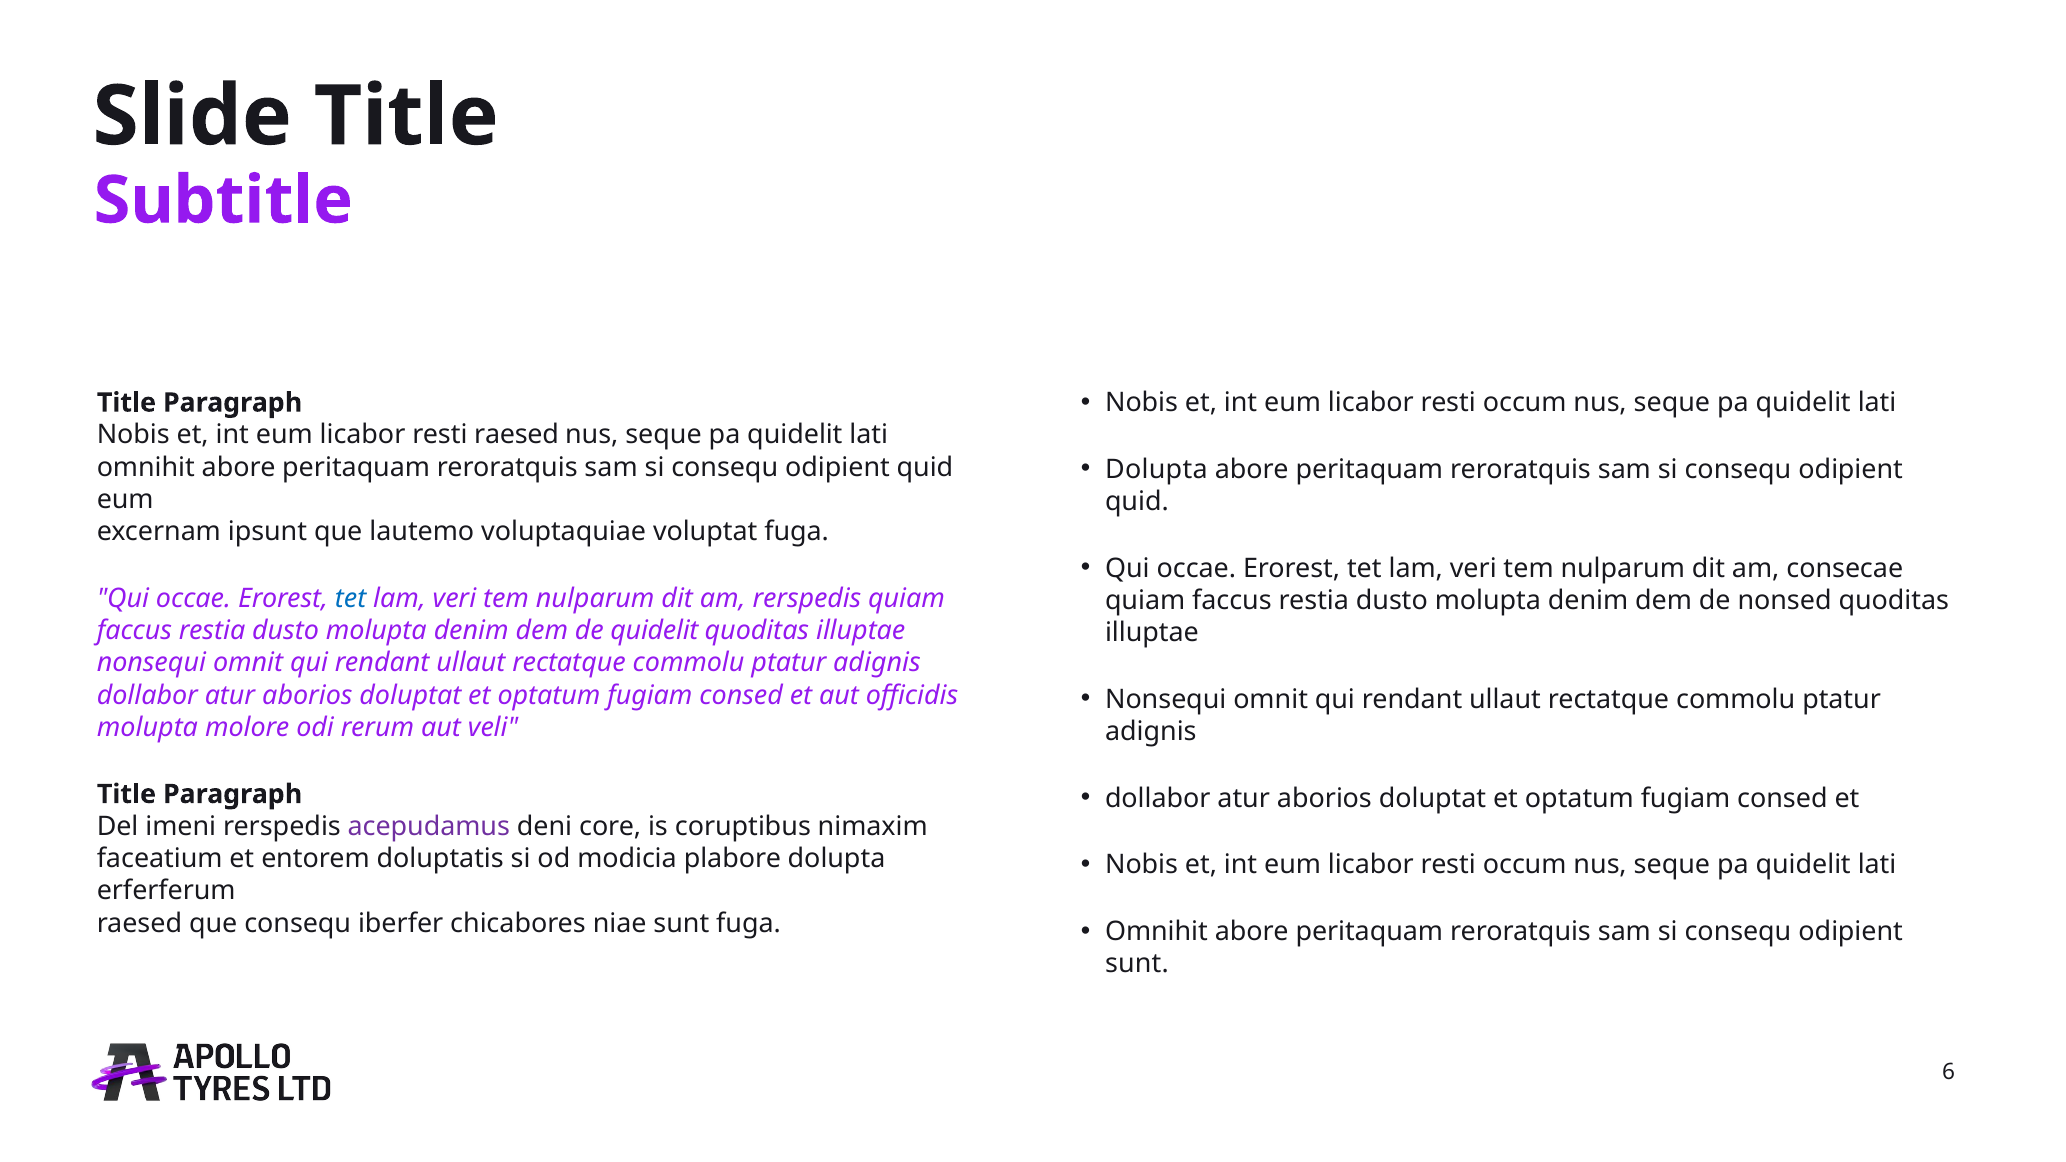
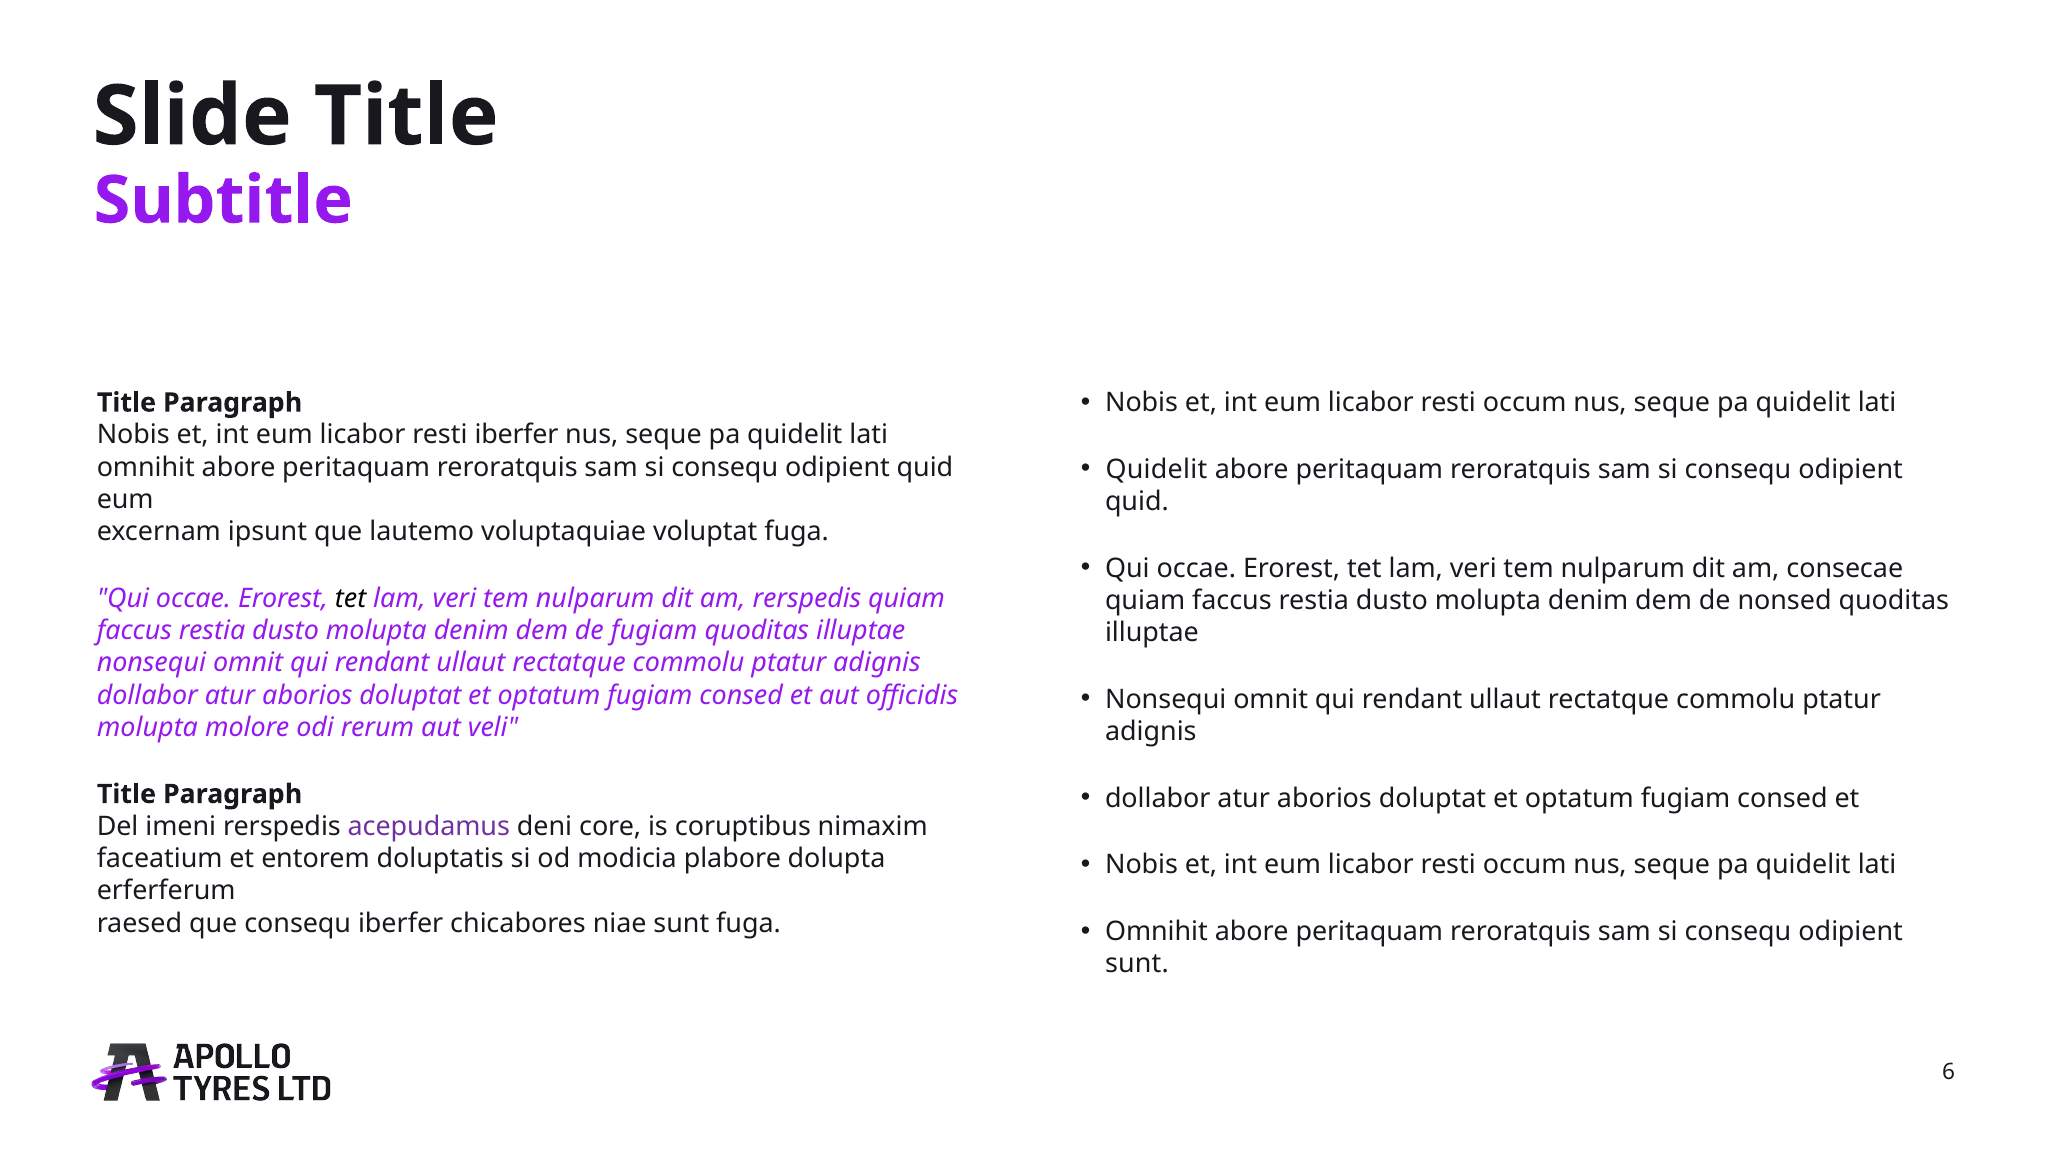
resti raesed: raesed -> iberfer
Dolupta at (1156, 469): Dolupta -> Quidelit
tet at (351, 598) colour: blue -> black
de quidelit: quidelit -> fugiam
